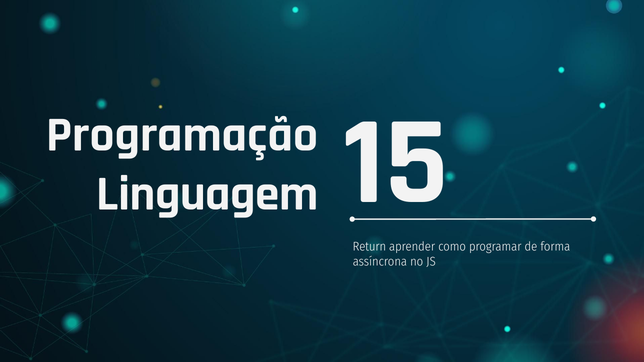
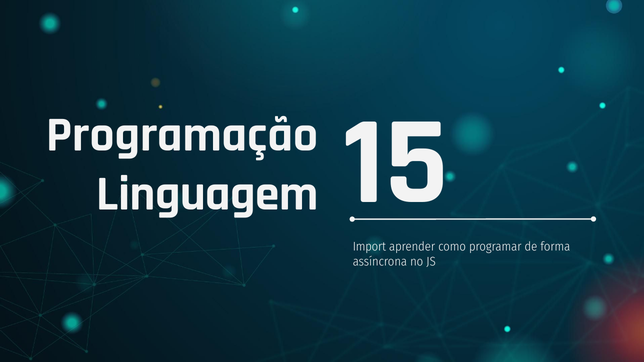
Return: Return -> Import
